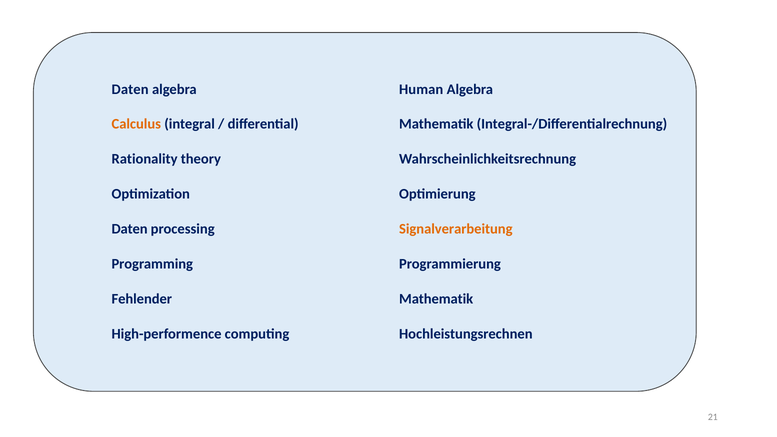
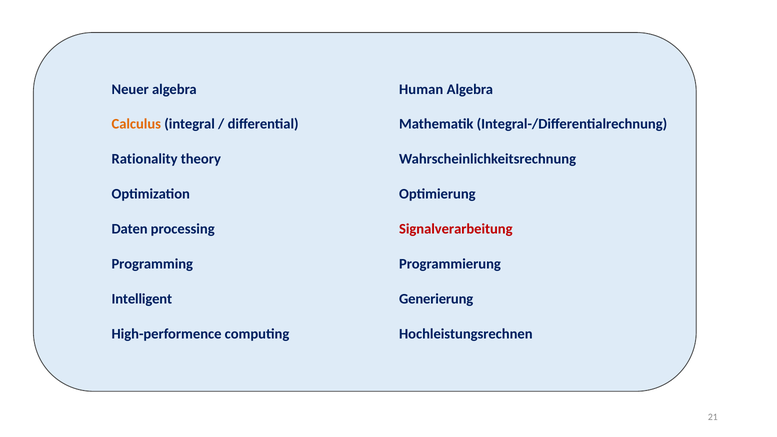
Daten at (130, 89): Daten -> Neuer
Signalverarbeitung colour: orange -> red
Fehlender: Fehlender -> Intelligent
Mathematik at (436, 299): Mathematik -> Generierung
